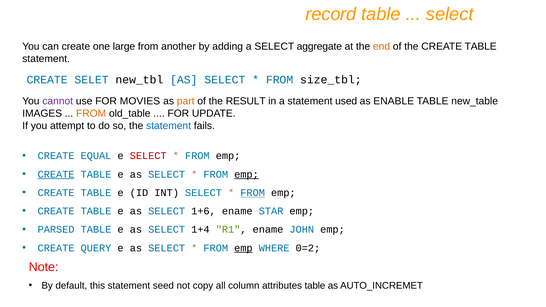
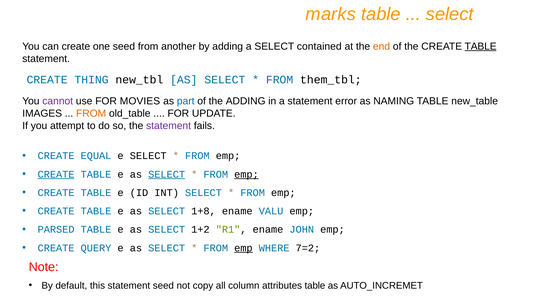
record: record -> marks
one large: large -> seed
aggregate: aggregate -> contained
TABLE at (481, 46) underline: none -> present
SELET: SELET -> THING
size_tbl: size_tbl -> them_tbl
part colour: orange -> blue
the RESULT: RESULT -> ADDING
used: used -> error
ENABLE: ENABLE -> NAMING
statement at (169, 126) colour: blue -> purple
SELECT at (148, 156) colour: red -> black
SELECT at (167, 174) underline: none -> present
FROM at (253, 193) underline: present -> none
1+6: 1+6 -> 1+8
STAR: STAR -> VALU
1+4: 1+4 -> 1+2
0=2: 0=2 -> 7=2
